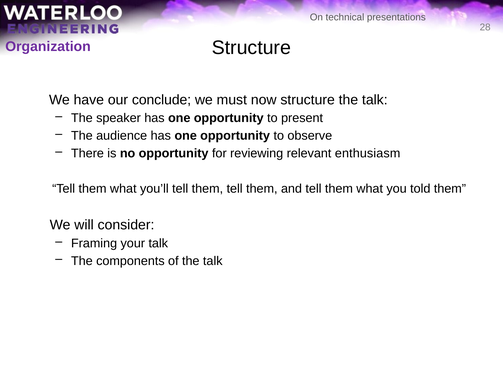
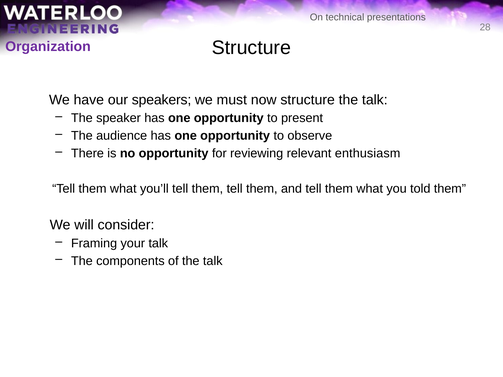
conclude: conclude -> speakers
